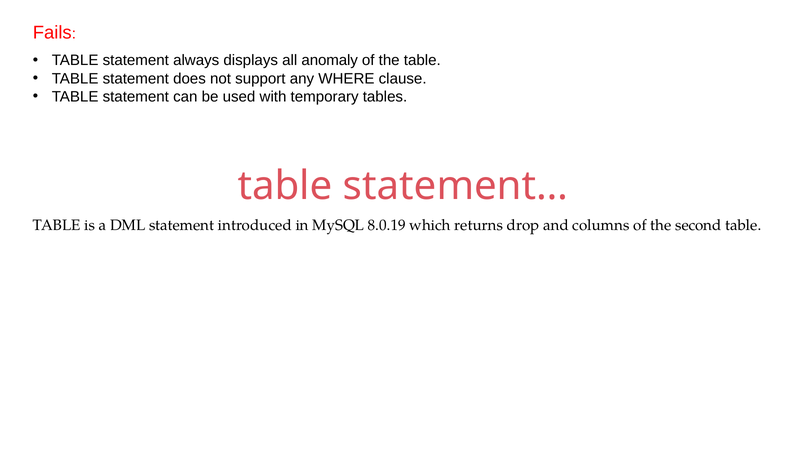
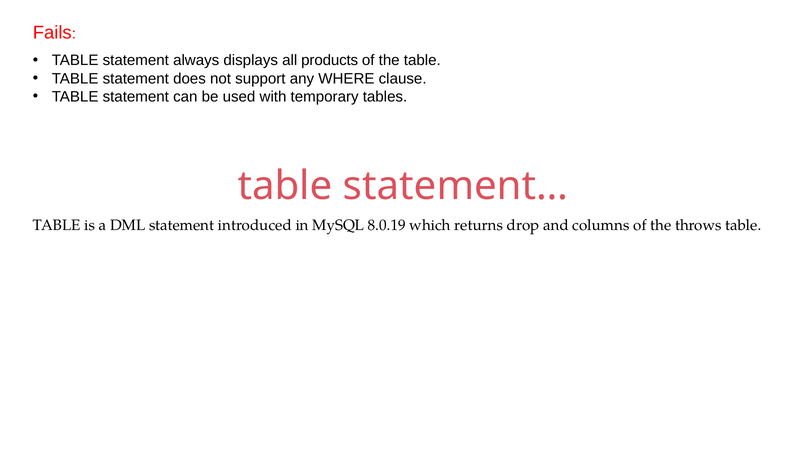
anomaly: anomaly -> products
second: second -> throws
